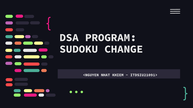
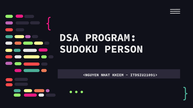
CHANGE: CHANGE -> PERSON
